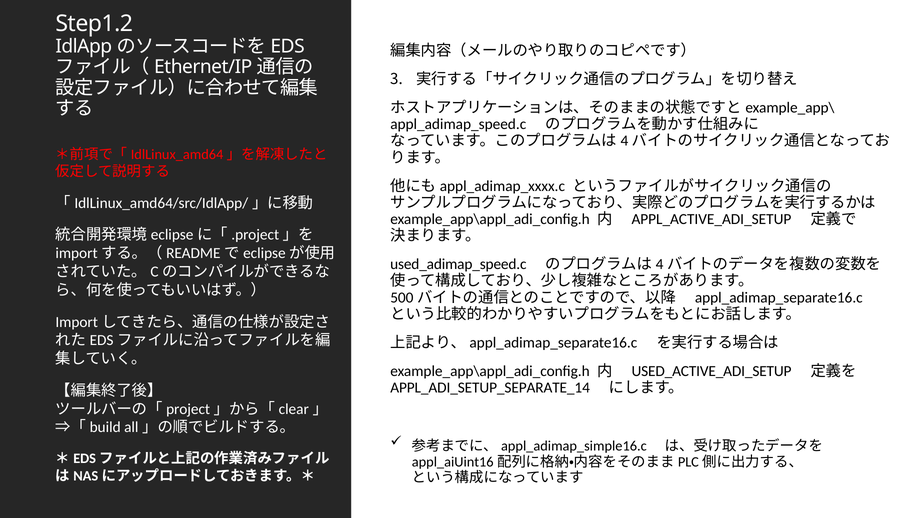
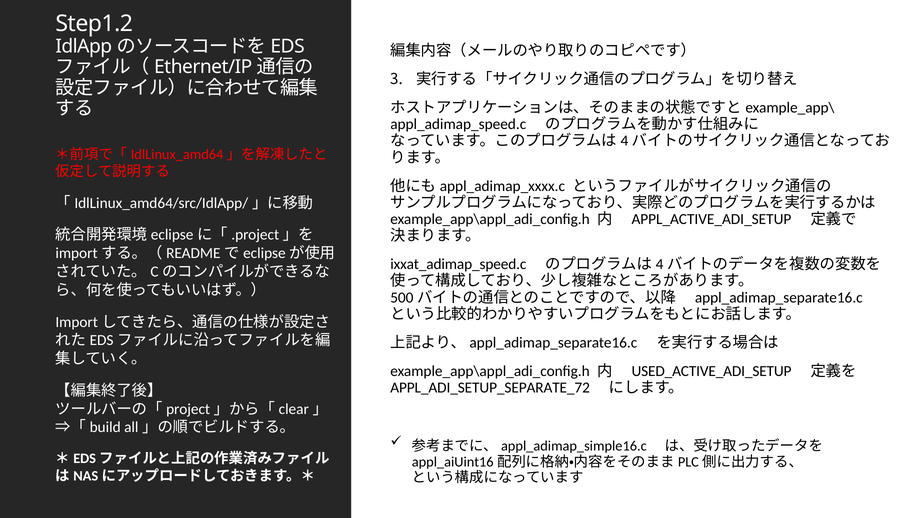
used_adimap_speed.c: used_adimap_speed.c -> ixxat_adimap_speed.c
APPL_ADI_SETUP_SEPARATE_14: APPL_ADI_SETUP_SEPARATE_14 -> APPL_ADI_SETUP_SEPARATE_72
